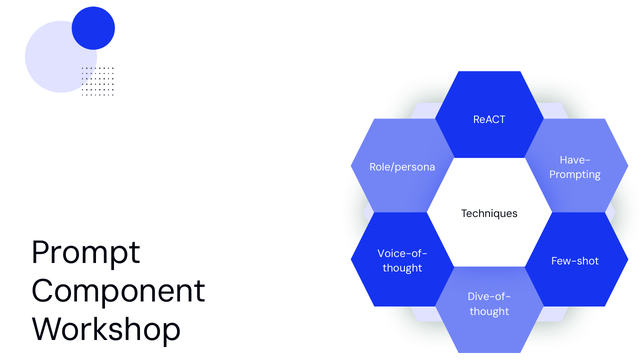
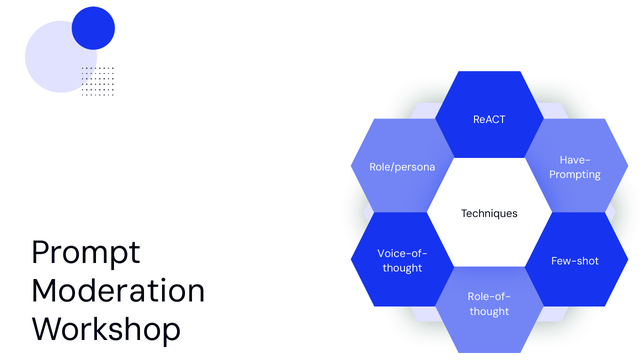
Component: Component -> Moderation
Dive-of-: Dive-of- -> Role-of-
